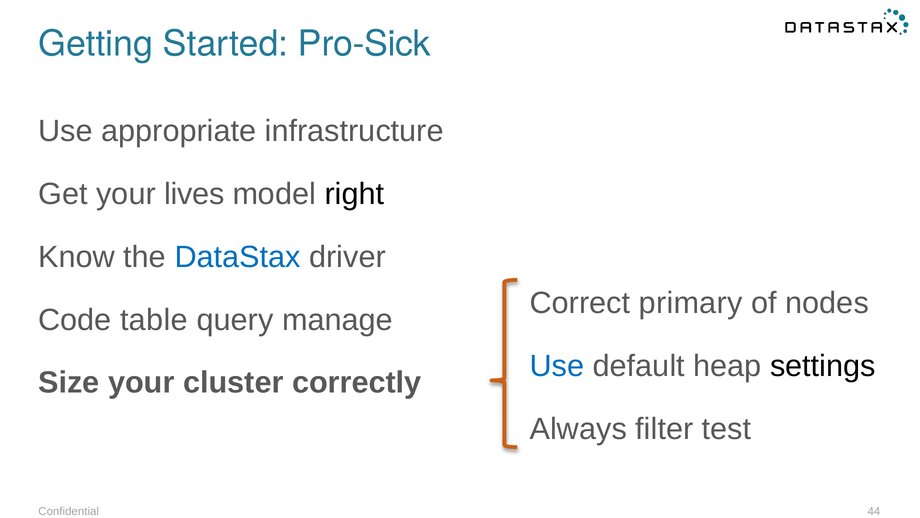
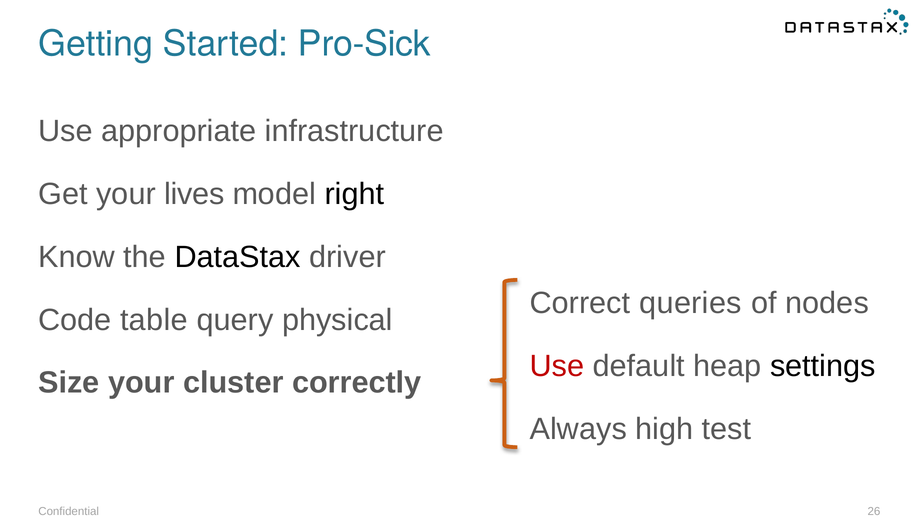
DataStax colour: blue -> black
primary: primary -> queries
manage: manage -> physical
Use at (557, 366) colour: blue -> red
filter: filter -> high
44: 44 -> 26
